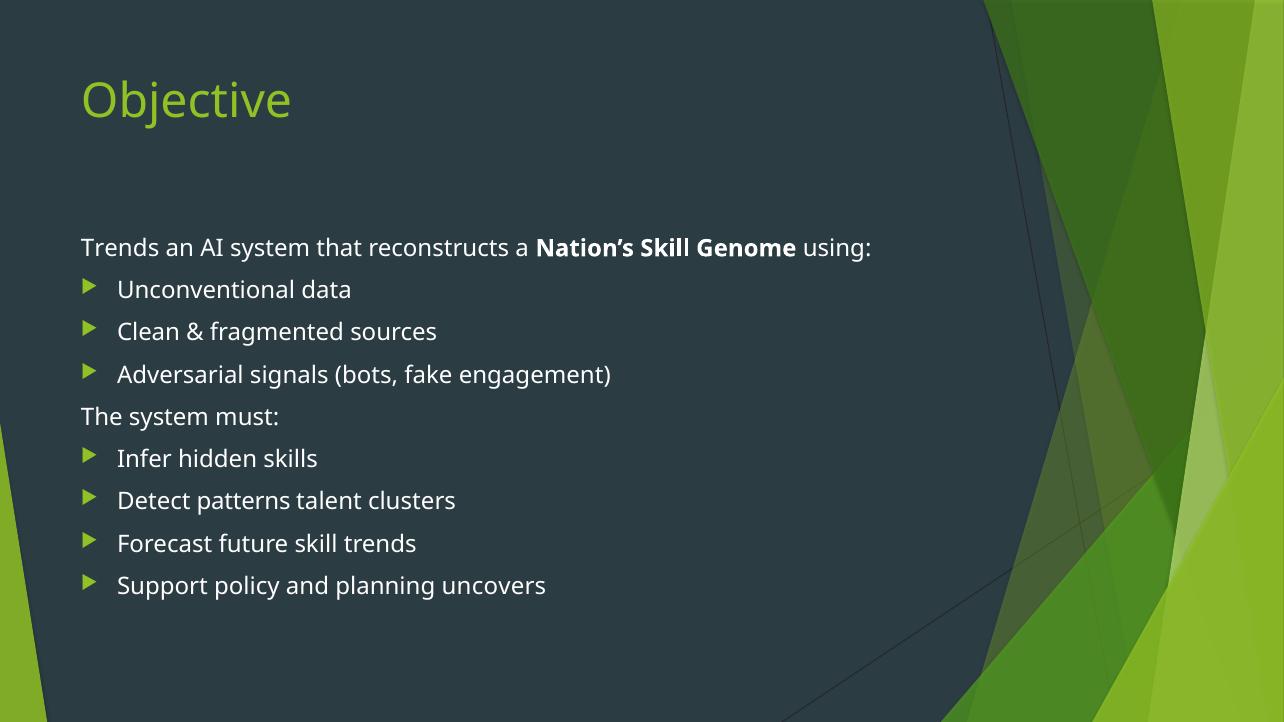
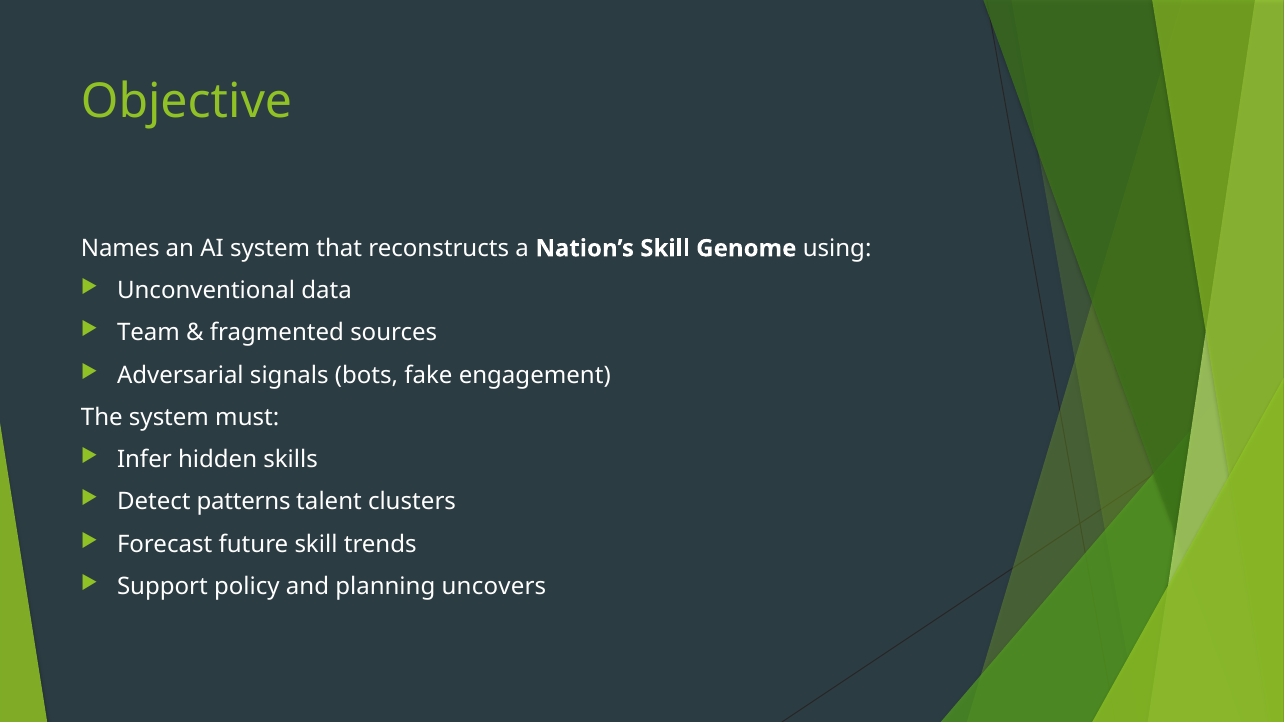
Trends at (120, 248): Trends -> Names
Clean: Clean -> Team
